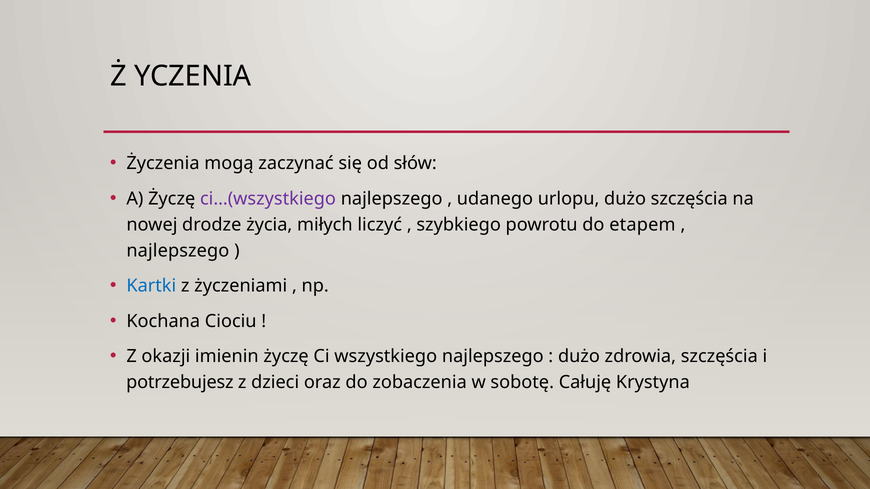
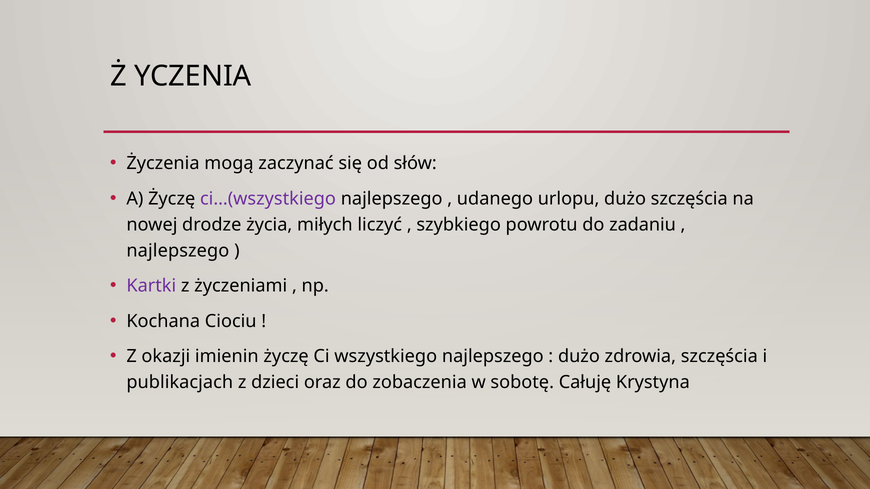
etapem: etapem -> zadaniu
Kartki colour: blue -> purple
potrzebujesz: potrzebujesz -> publikacjach
